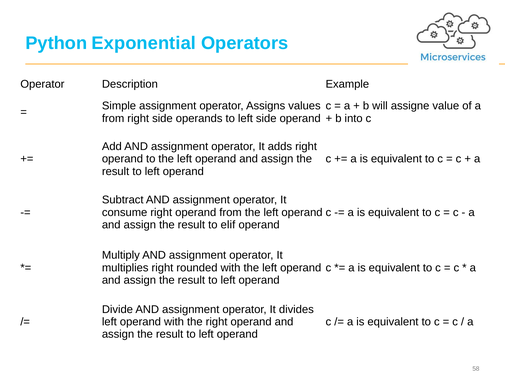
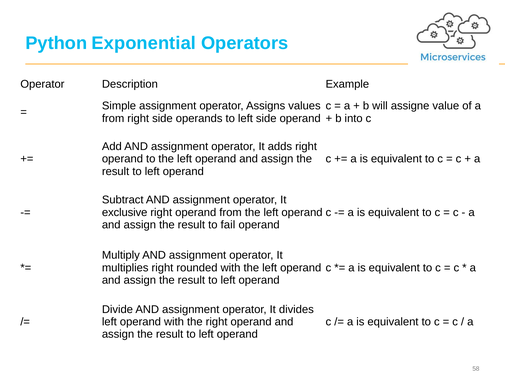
consume: consume -> exclusive
elif: elif -> fail
